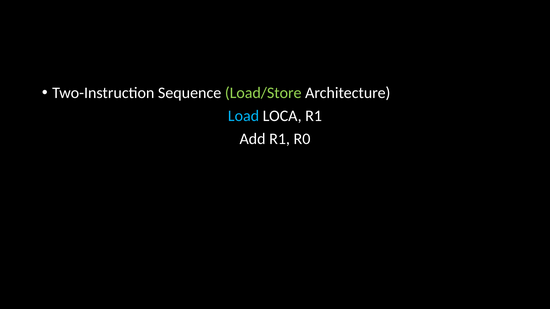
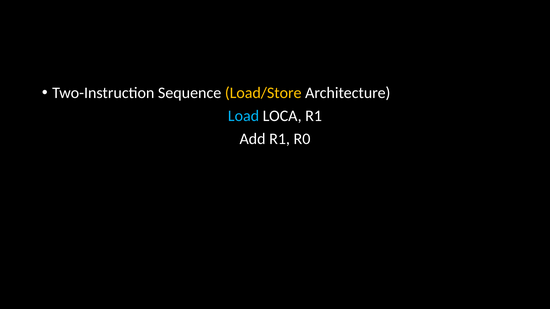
Load/Store colour: light green -> yellow
